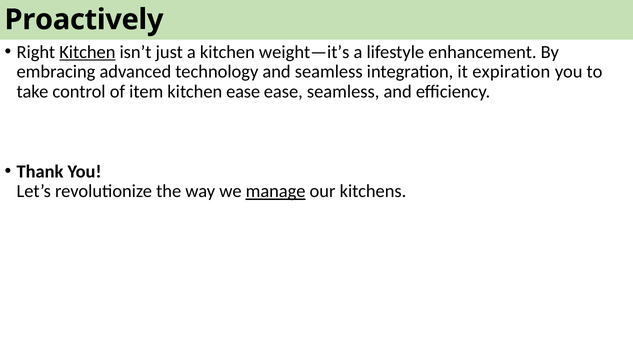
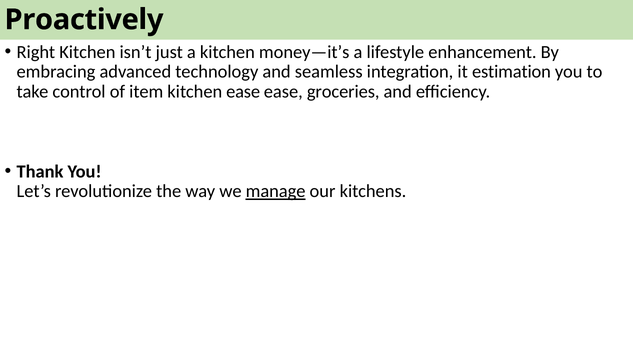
Kitchen at (87, 52) underline: present -> none
weight—it’s: weight—it’s -> money—it’s
expiration: expiration -> estimation
ease seamless: seamless -> groceries
